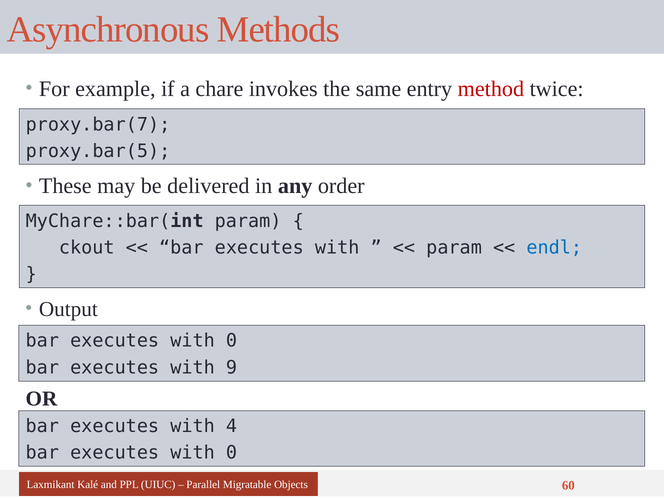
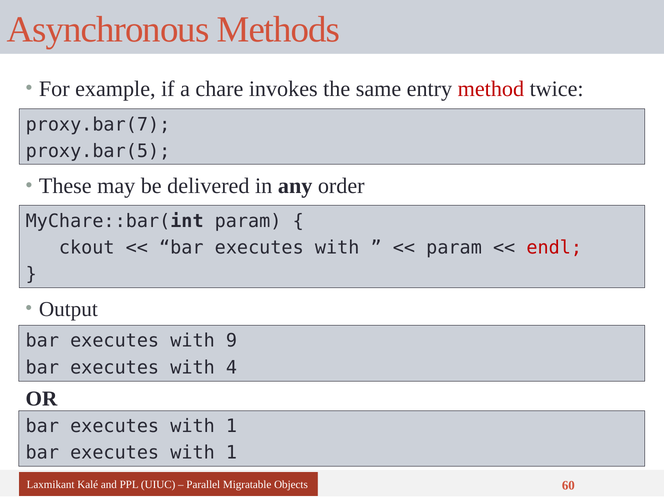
endl colour: blue -> red
0 at (231, 341): 0 -> 9
9: 9 -> 4
4 at (231, 426): 4 -> 1
0 at (231, 453): 0 -> 1
